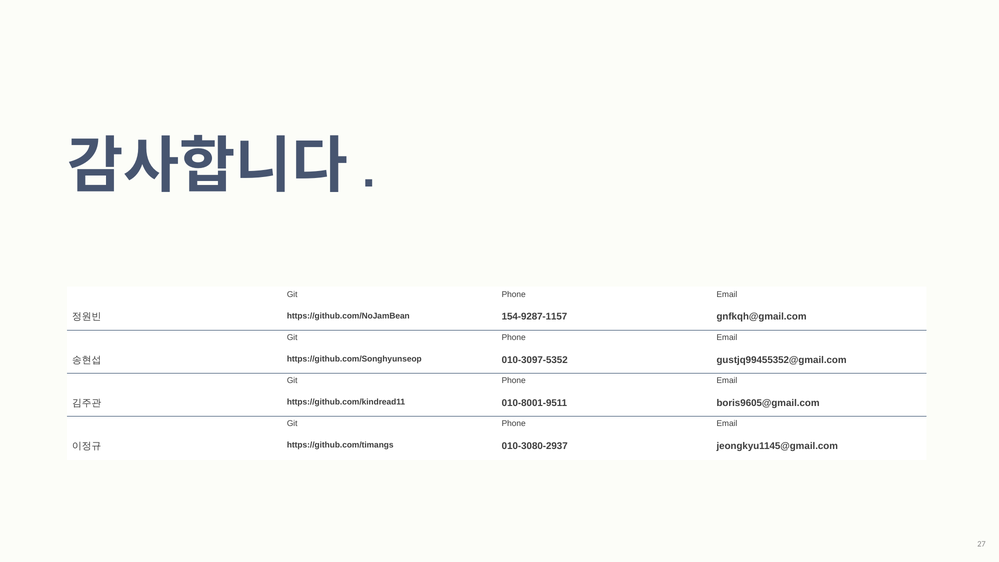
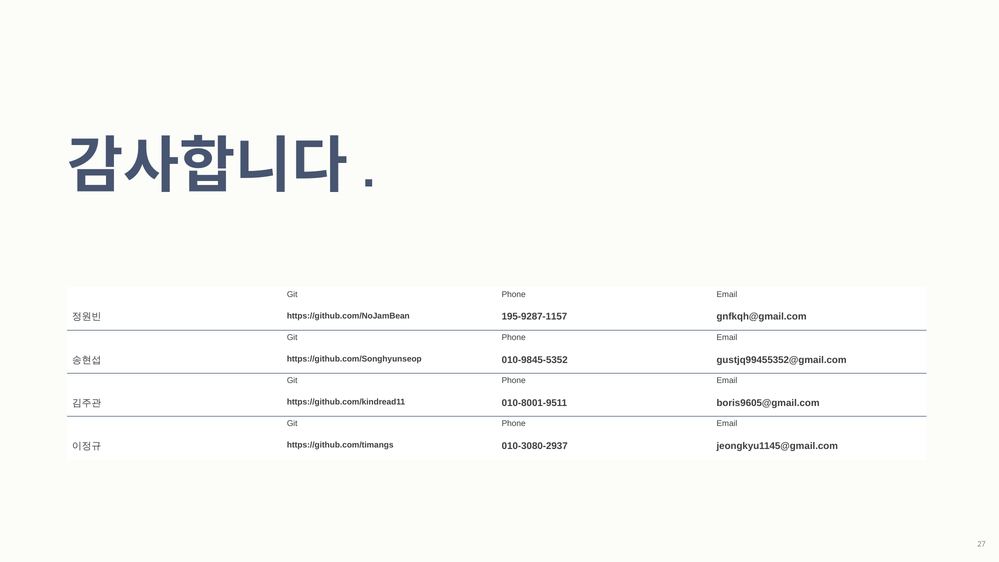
154-9287-1157: 154-9287-1157 -> 195-9287-1157
010-3097-5352: 010-3097-5352 -> 010-9845-5352
